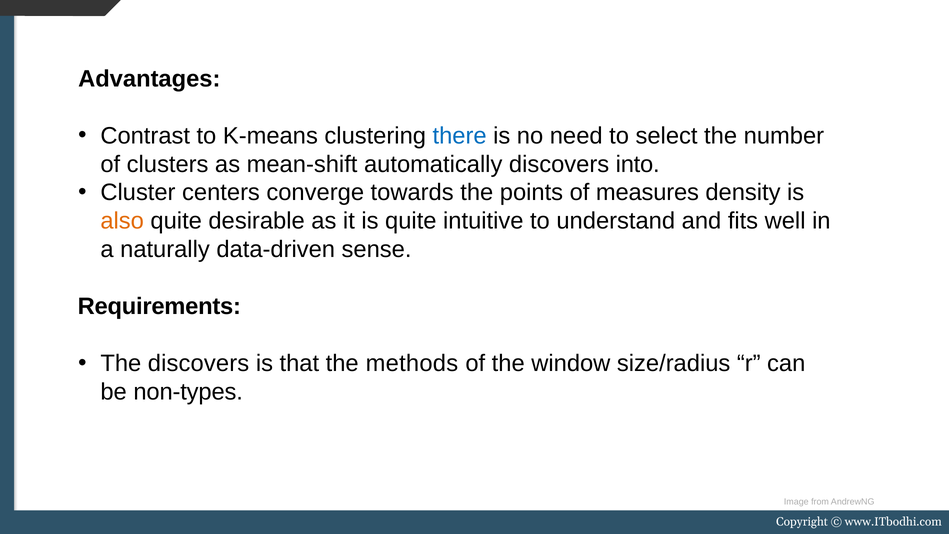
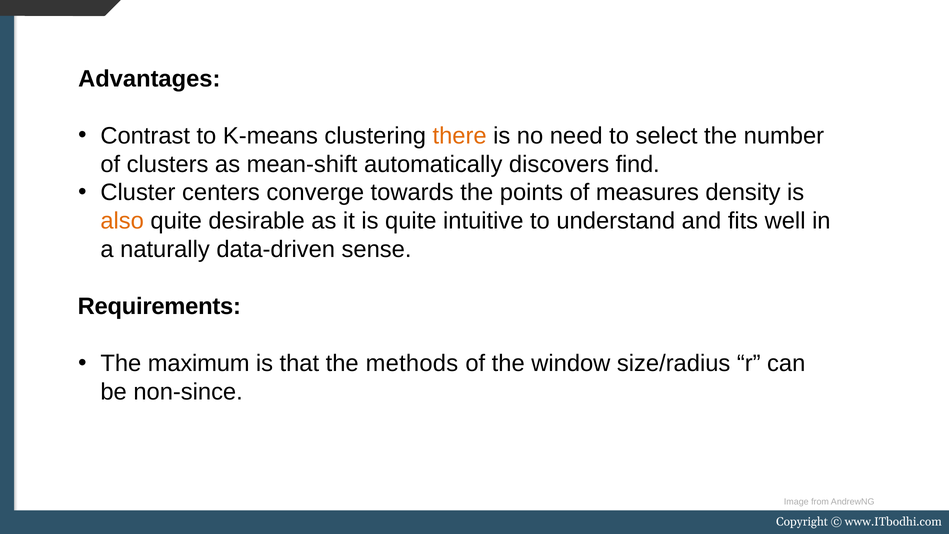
there colour: blue -> orange
into: into -> find
The discovers: discovers -> maximum
non-types: non-types -> non-since
